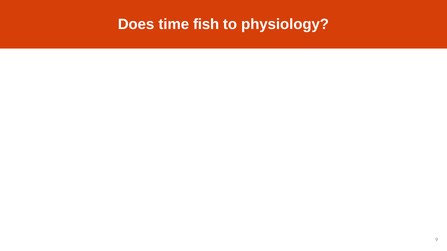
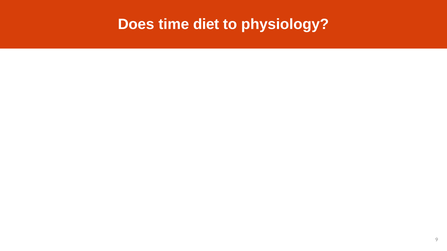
fish: fish -> diet
